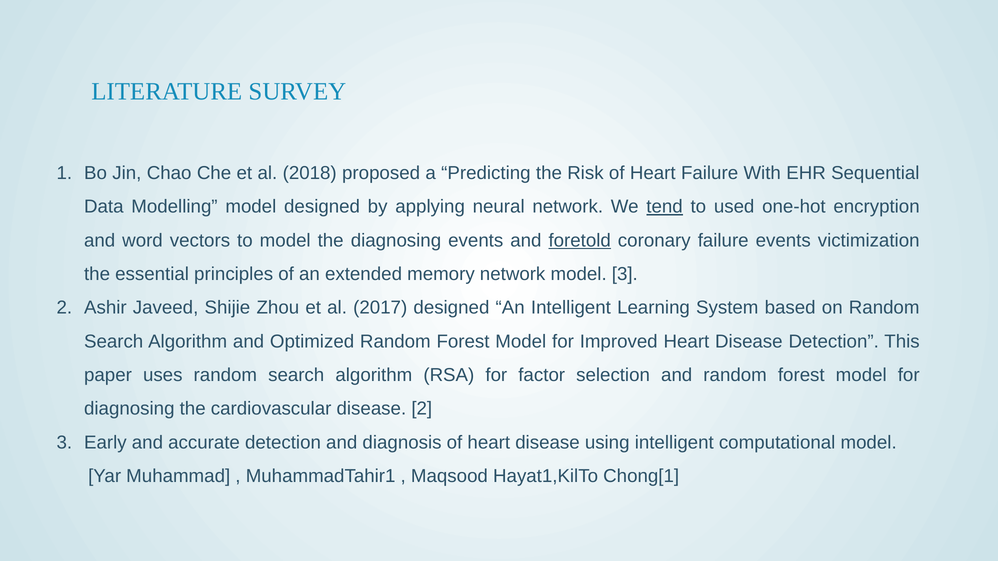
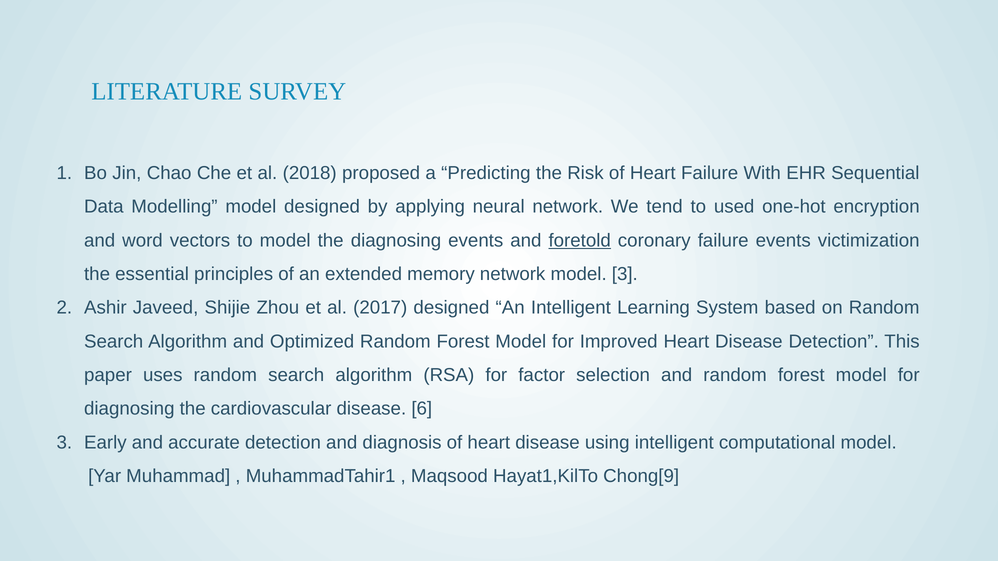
tend underline: present -> none
disease 2: 2 -> 6
Chong[1: Chong[1 -> Chong[9
